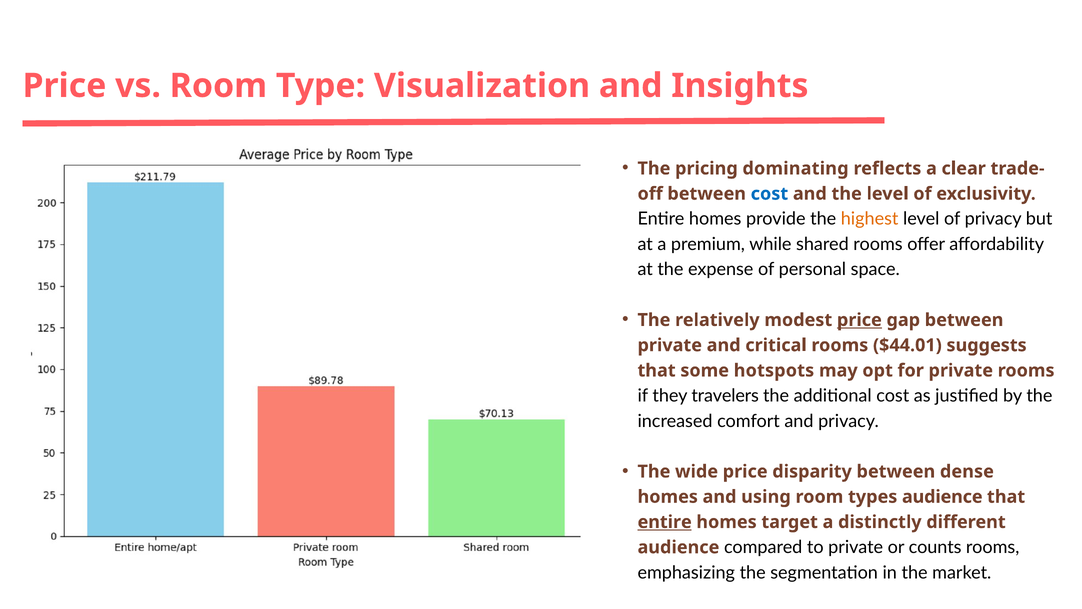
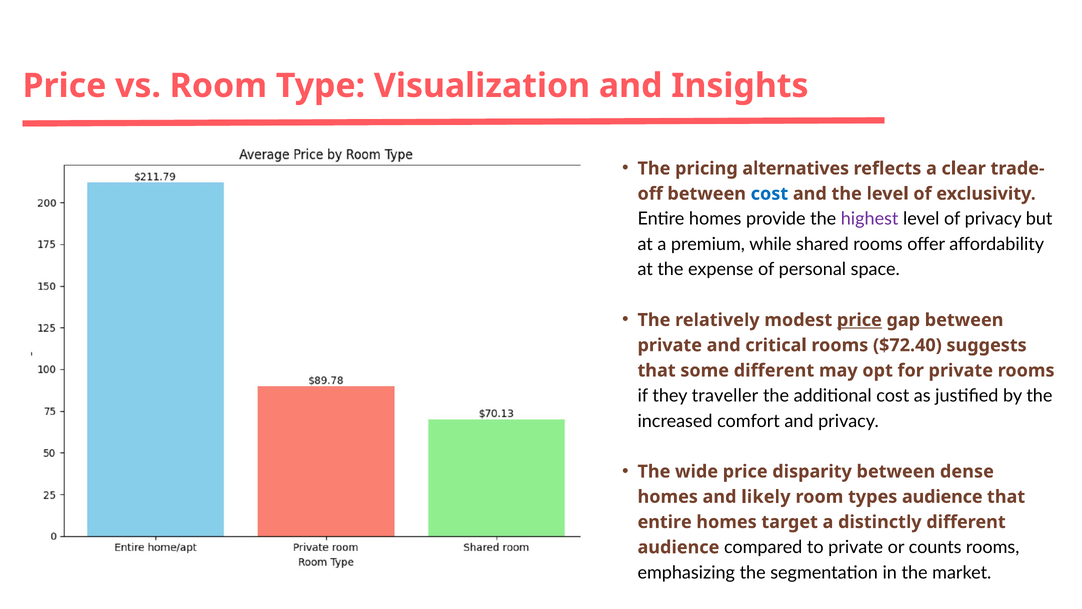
dominating: dominating -> alternatives
highest colour: orange -> purple
$44.01: $44.01 -> $72.40
some hotspots: hotspots -> different
travelers: travelers -> traveller
using: using -> likely
entire at (665, 522) underline: present -> none
